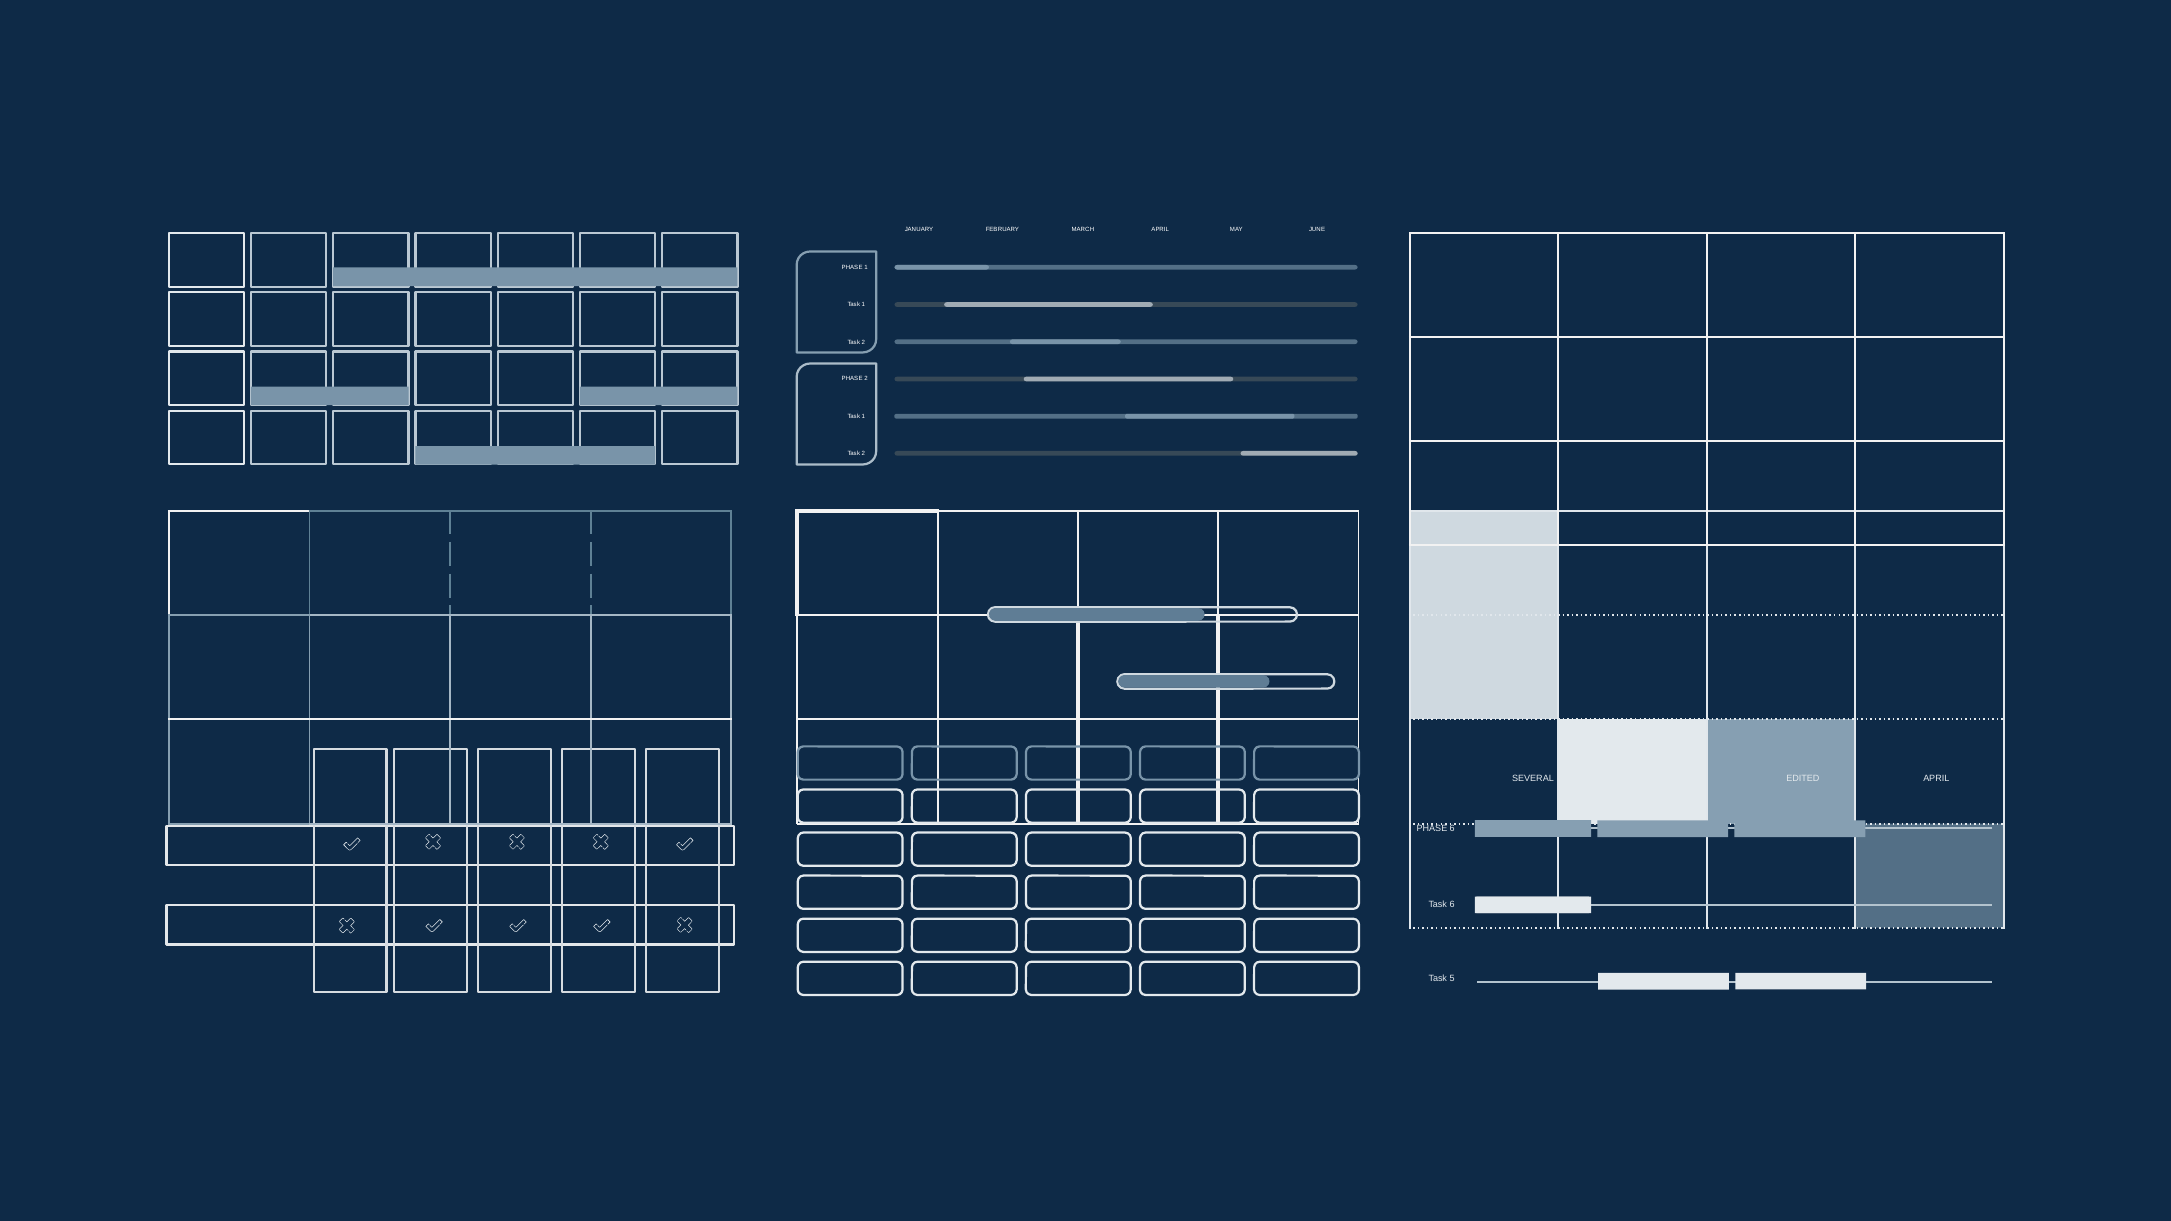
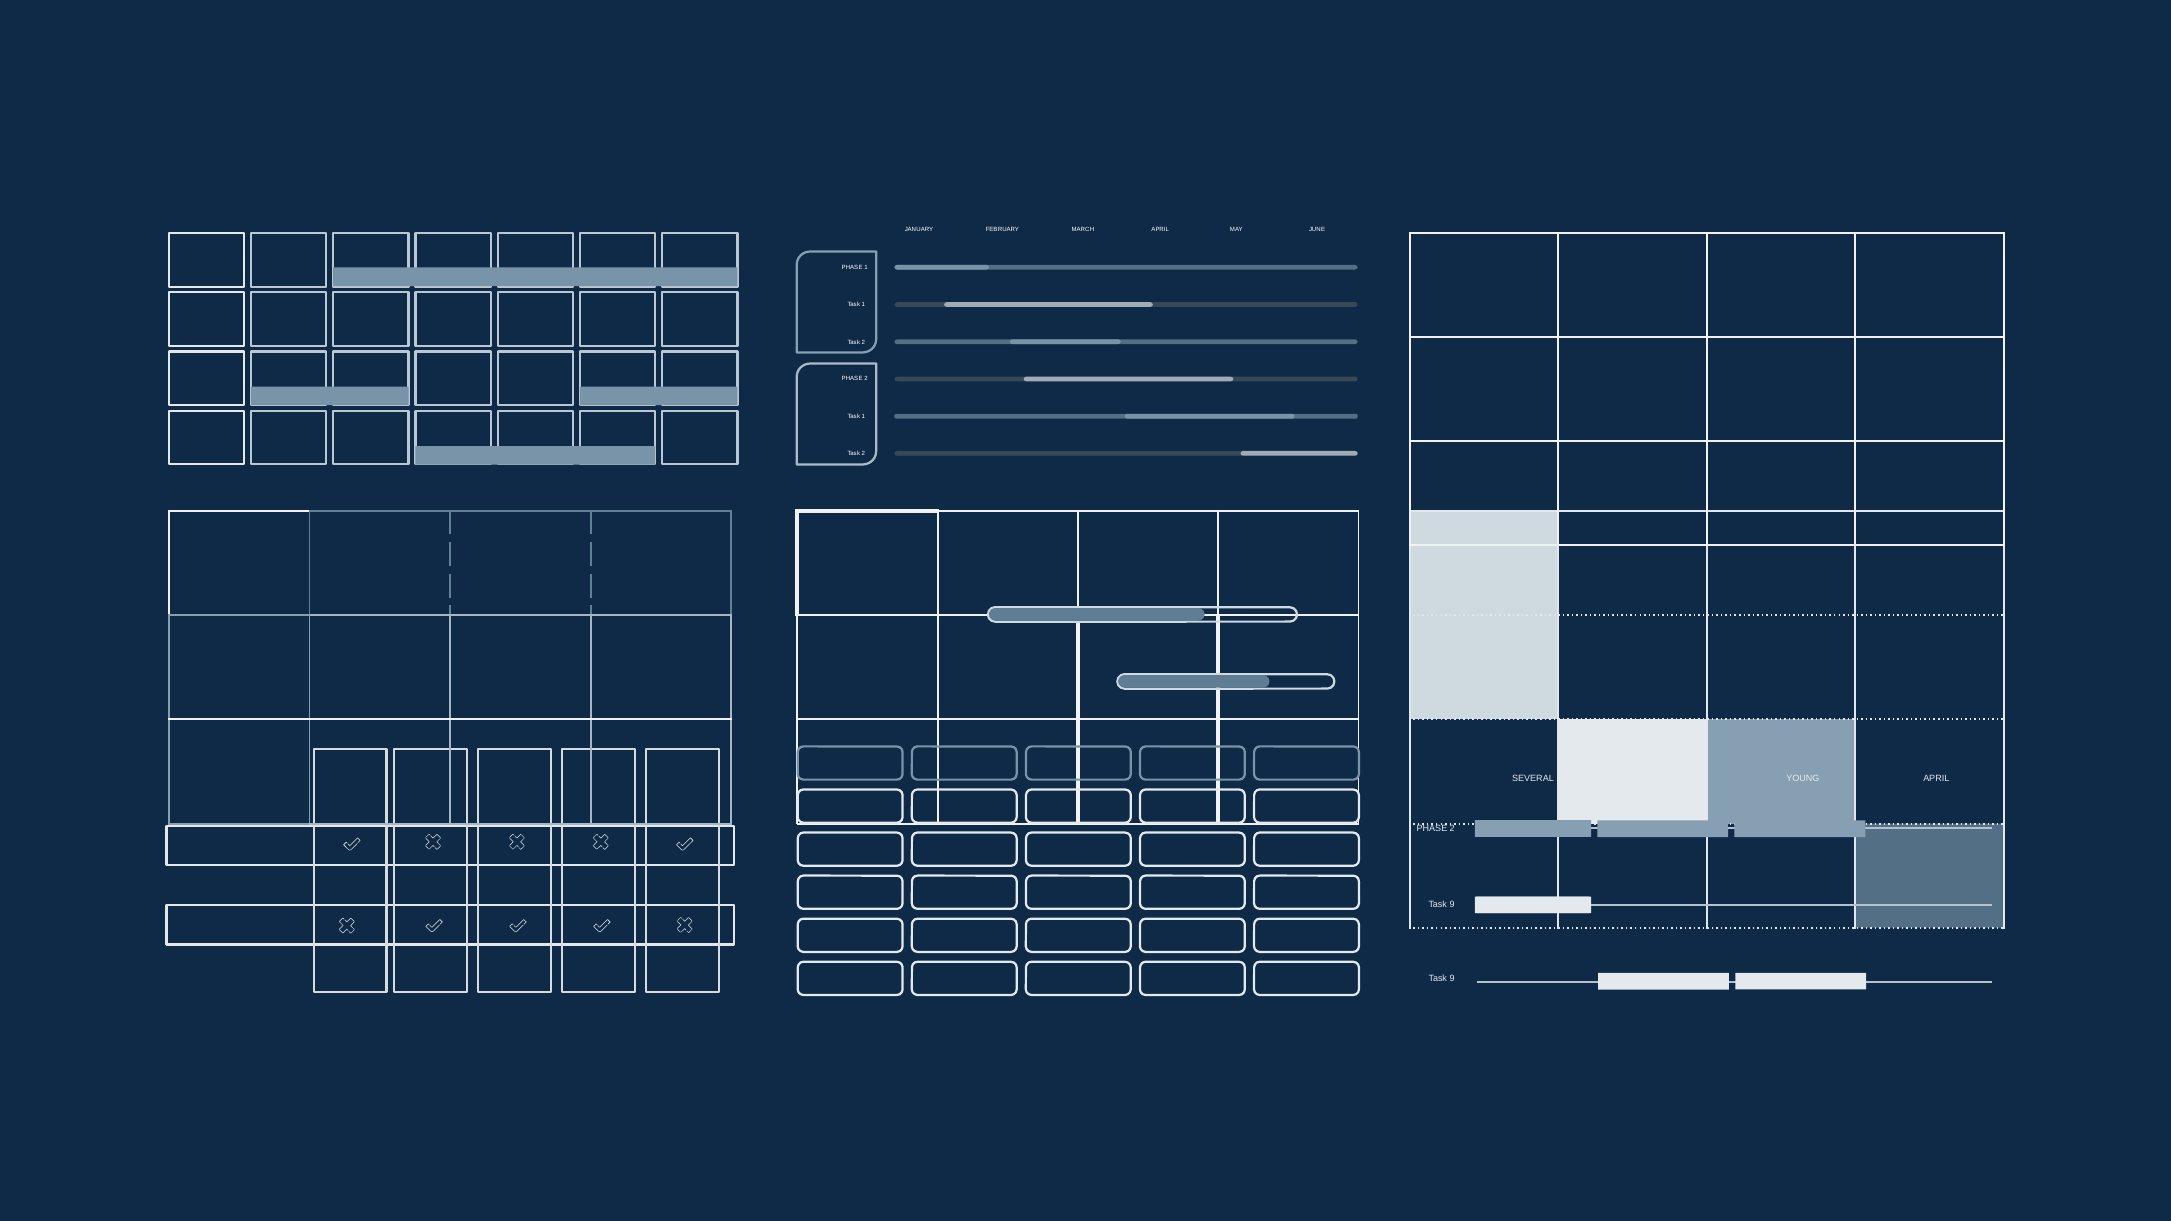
EDITED: EDITED -> YOUNG
6 at (1452, 829): 6 -> 2
6 at (1452, 904): 6 -> 9
5 at (1452, 979): 5 -> 9
